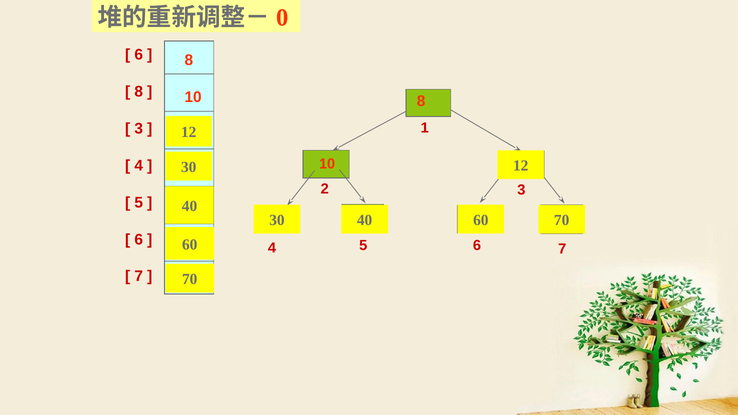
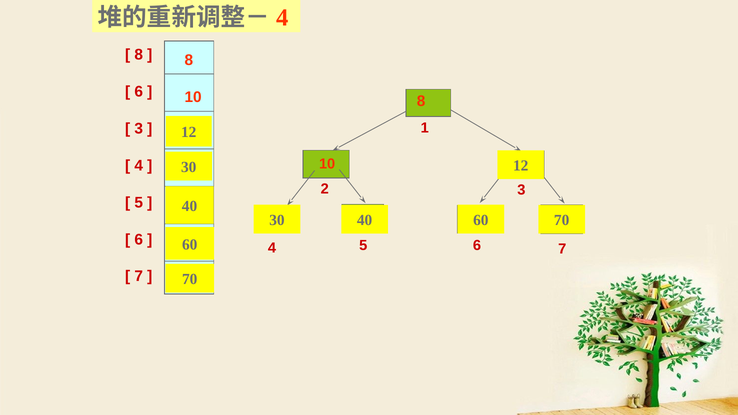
0 at (282, 18): 0 -> 4
6 at (139, 55): 6 -> 8
8 at (139, 92): 8 -> 6
